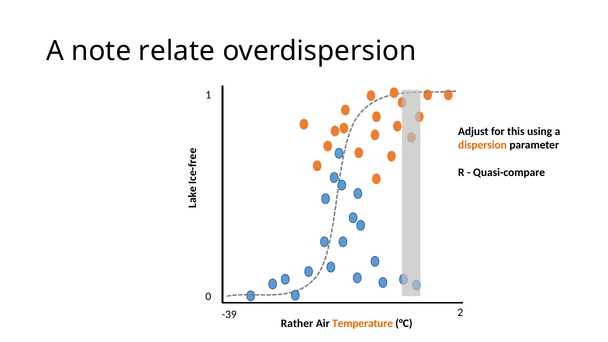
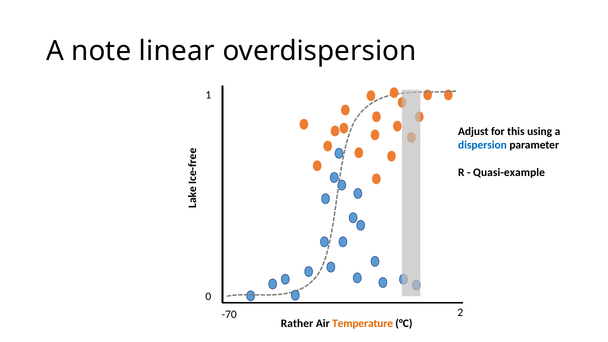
relate: relate -> linear
dispersion colour: orange -> blue
Quasi-compare: Quasi-compare -> Quasi-example
-39: -39 -> -70
